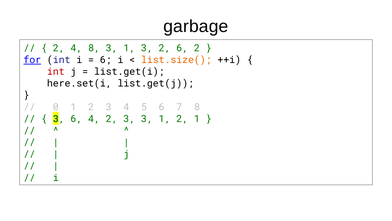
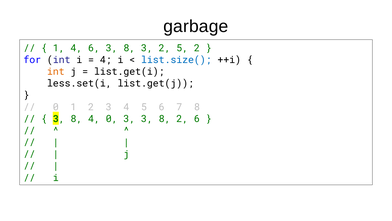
2 at (59, 48): 2 -> 1
4 8: 8 -> 6
1 at (129, 48): 1 -> 8
2 6: 6 -> 5
for underline: present -> none
6 at (106, 60): 6 -> 4
list.size( colour: orange -> blue
int at (56, 72) colour: red -> orange
here.set(i: here.set(i -> less.set(i
6 at (76, 119): 6 -> 8
4 2: 2 -> 0
3 3 1: 1 -> 8
2 1: 1 -> 6
